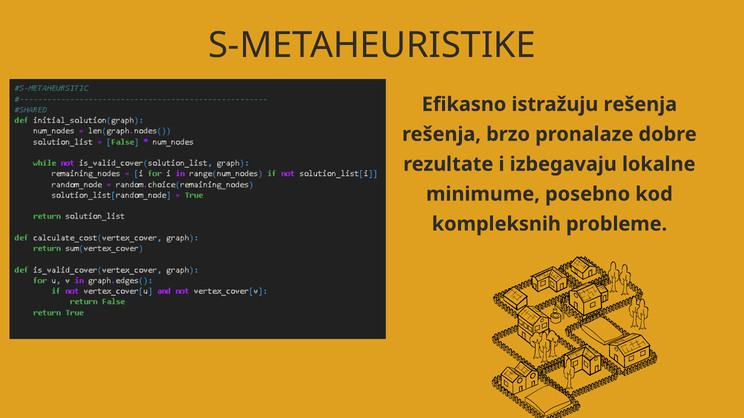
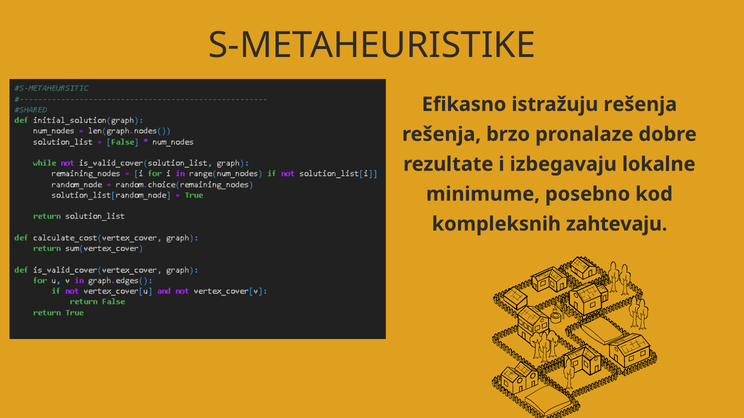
probleme: probleme -> zahtevaju
